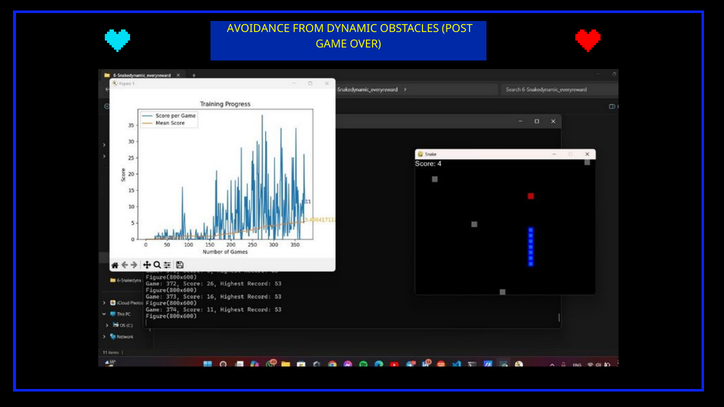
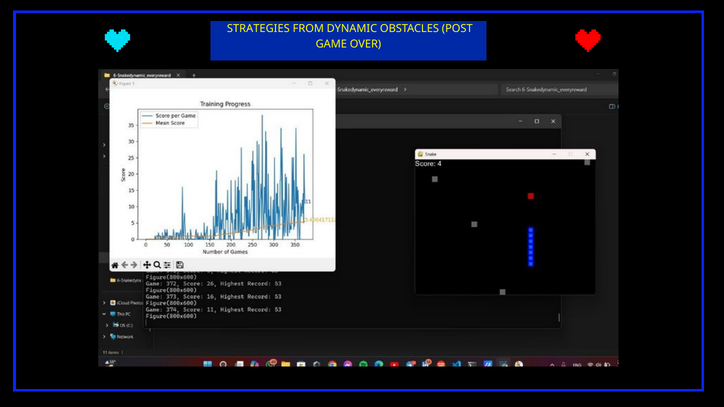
AVOIDANCE: AVOIDANCE -> STRATEGIES
